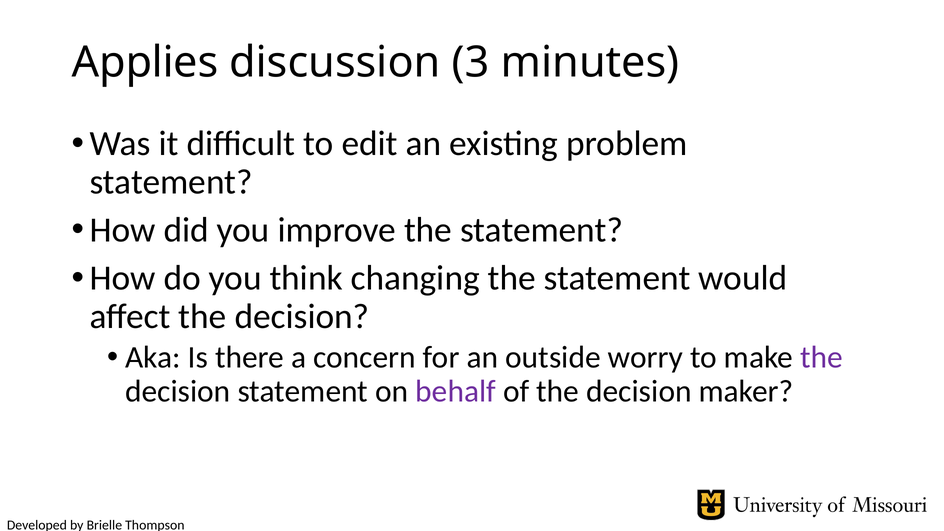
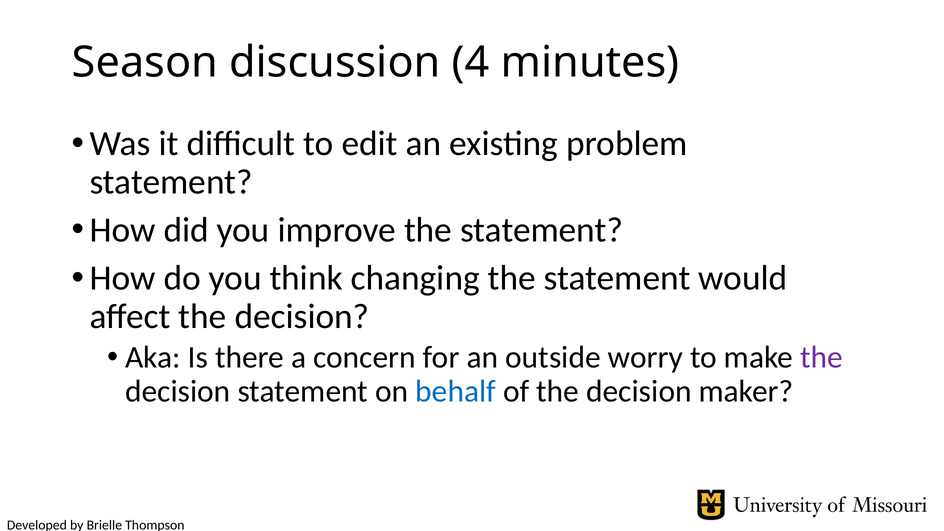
Applies: Applies -> Season
3: 3 -> 4
behalf colour: purple -> blue
